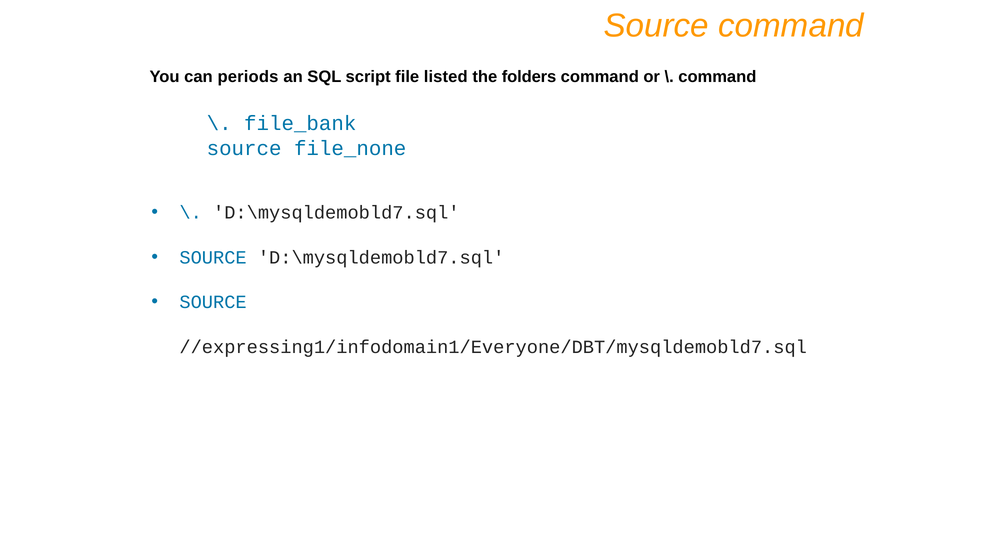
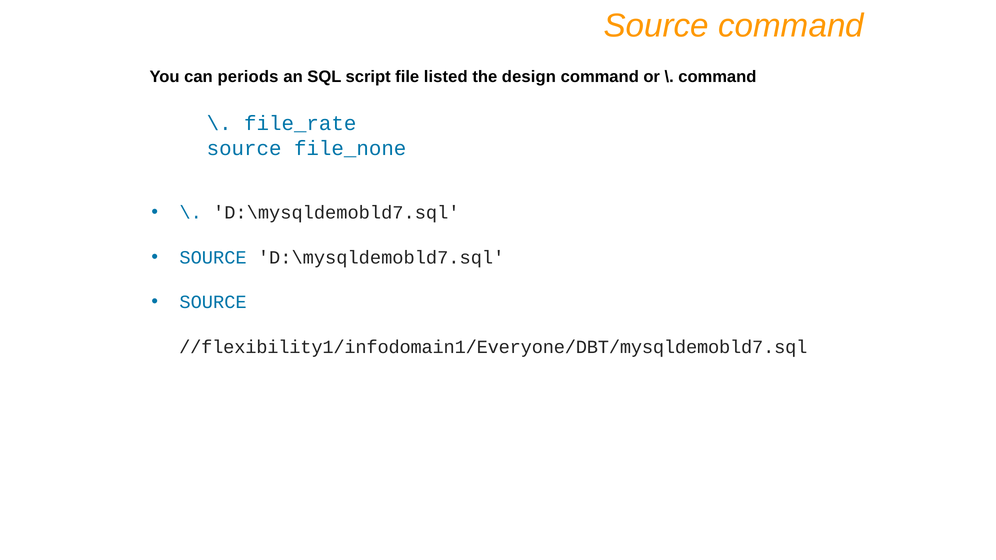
folders: folders -> design
file_bank: file_bank -> file_rate
//expressing1/infodomain1/Everyone/DBT/mysqldemobld7.sql: //expressing1/infodomain1/Everyone/DBT/mysqldemobld7.sql -> //flexibility1/infodomain1/Everyone/DBT/mysqldemobld7.sql
